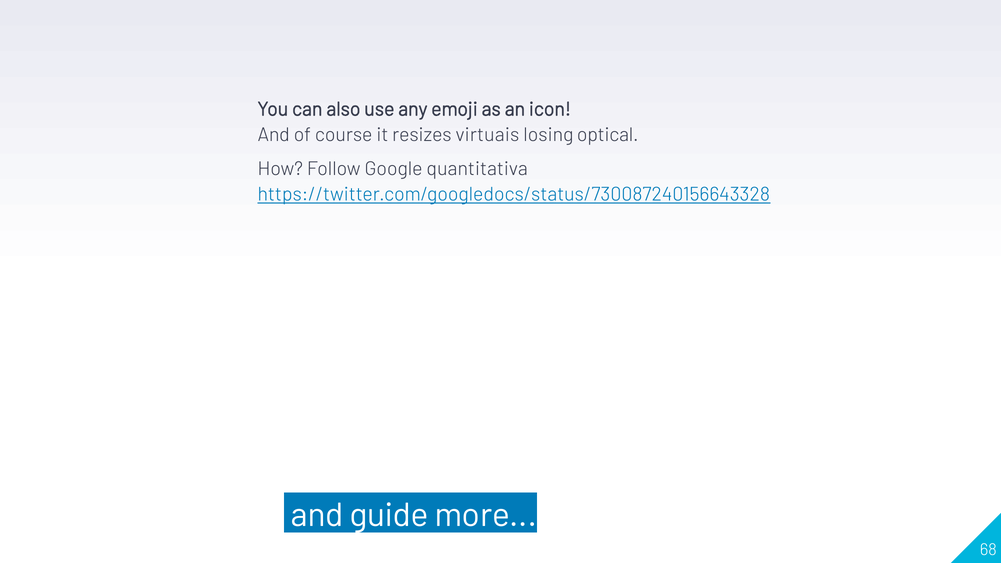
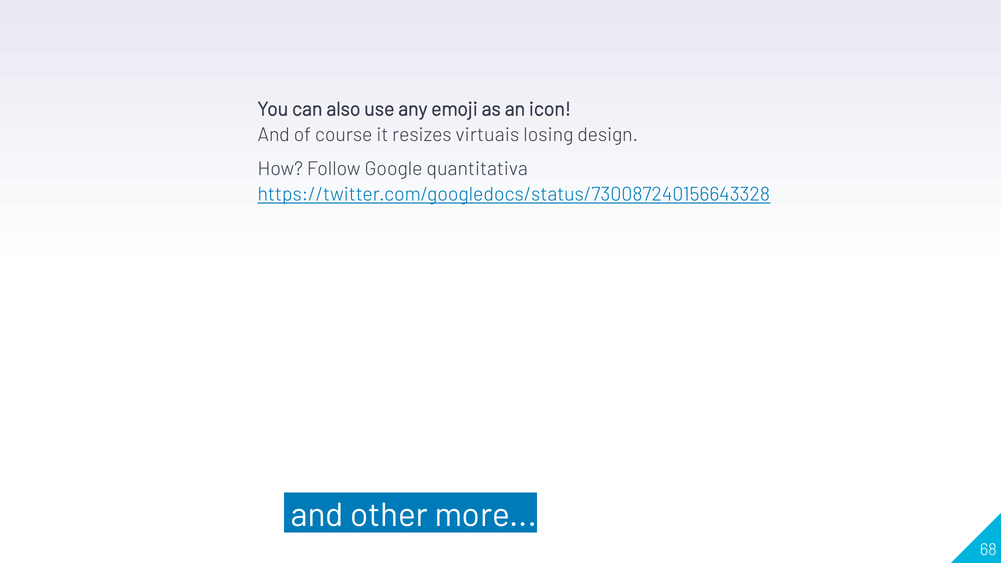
optical: optical -> design
guide: guide -> other
